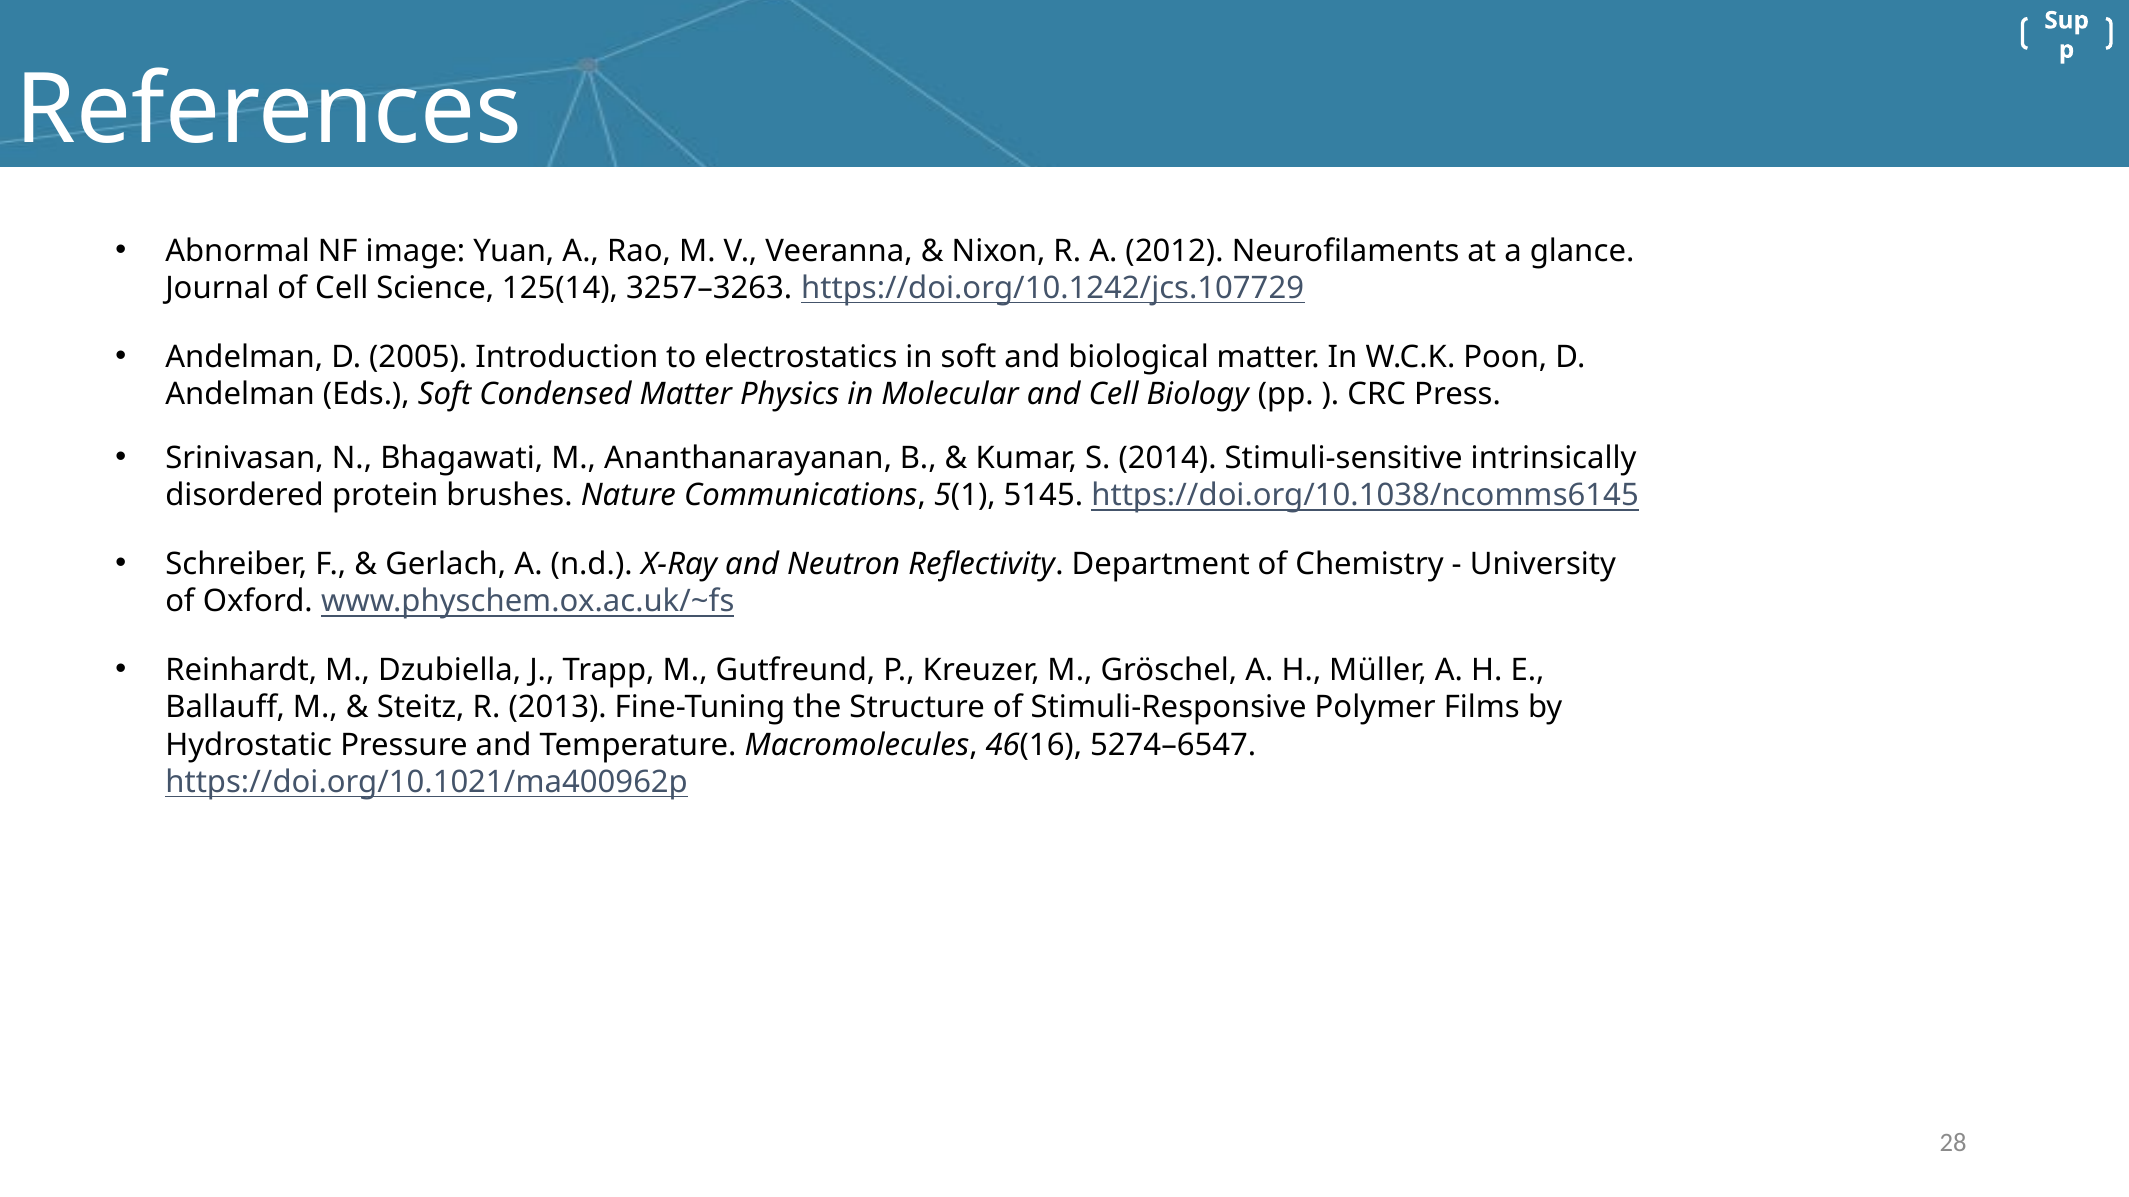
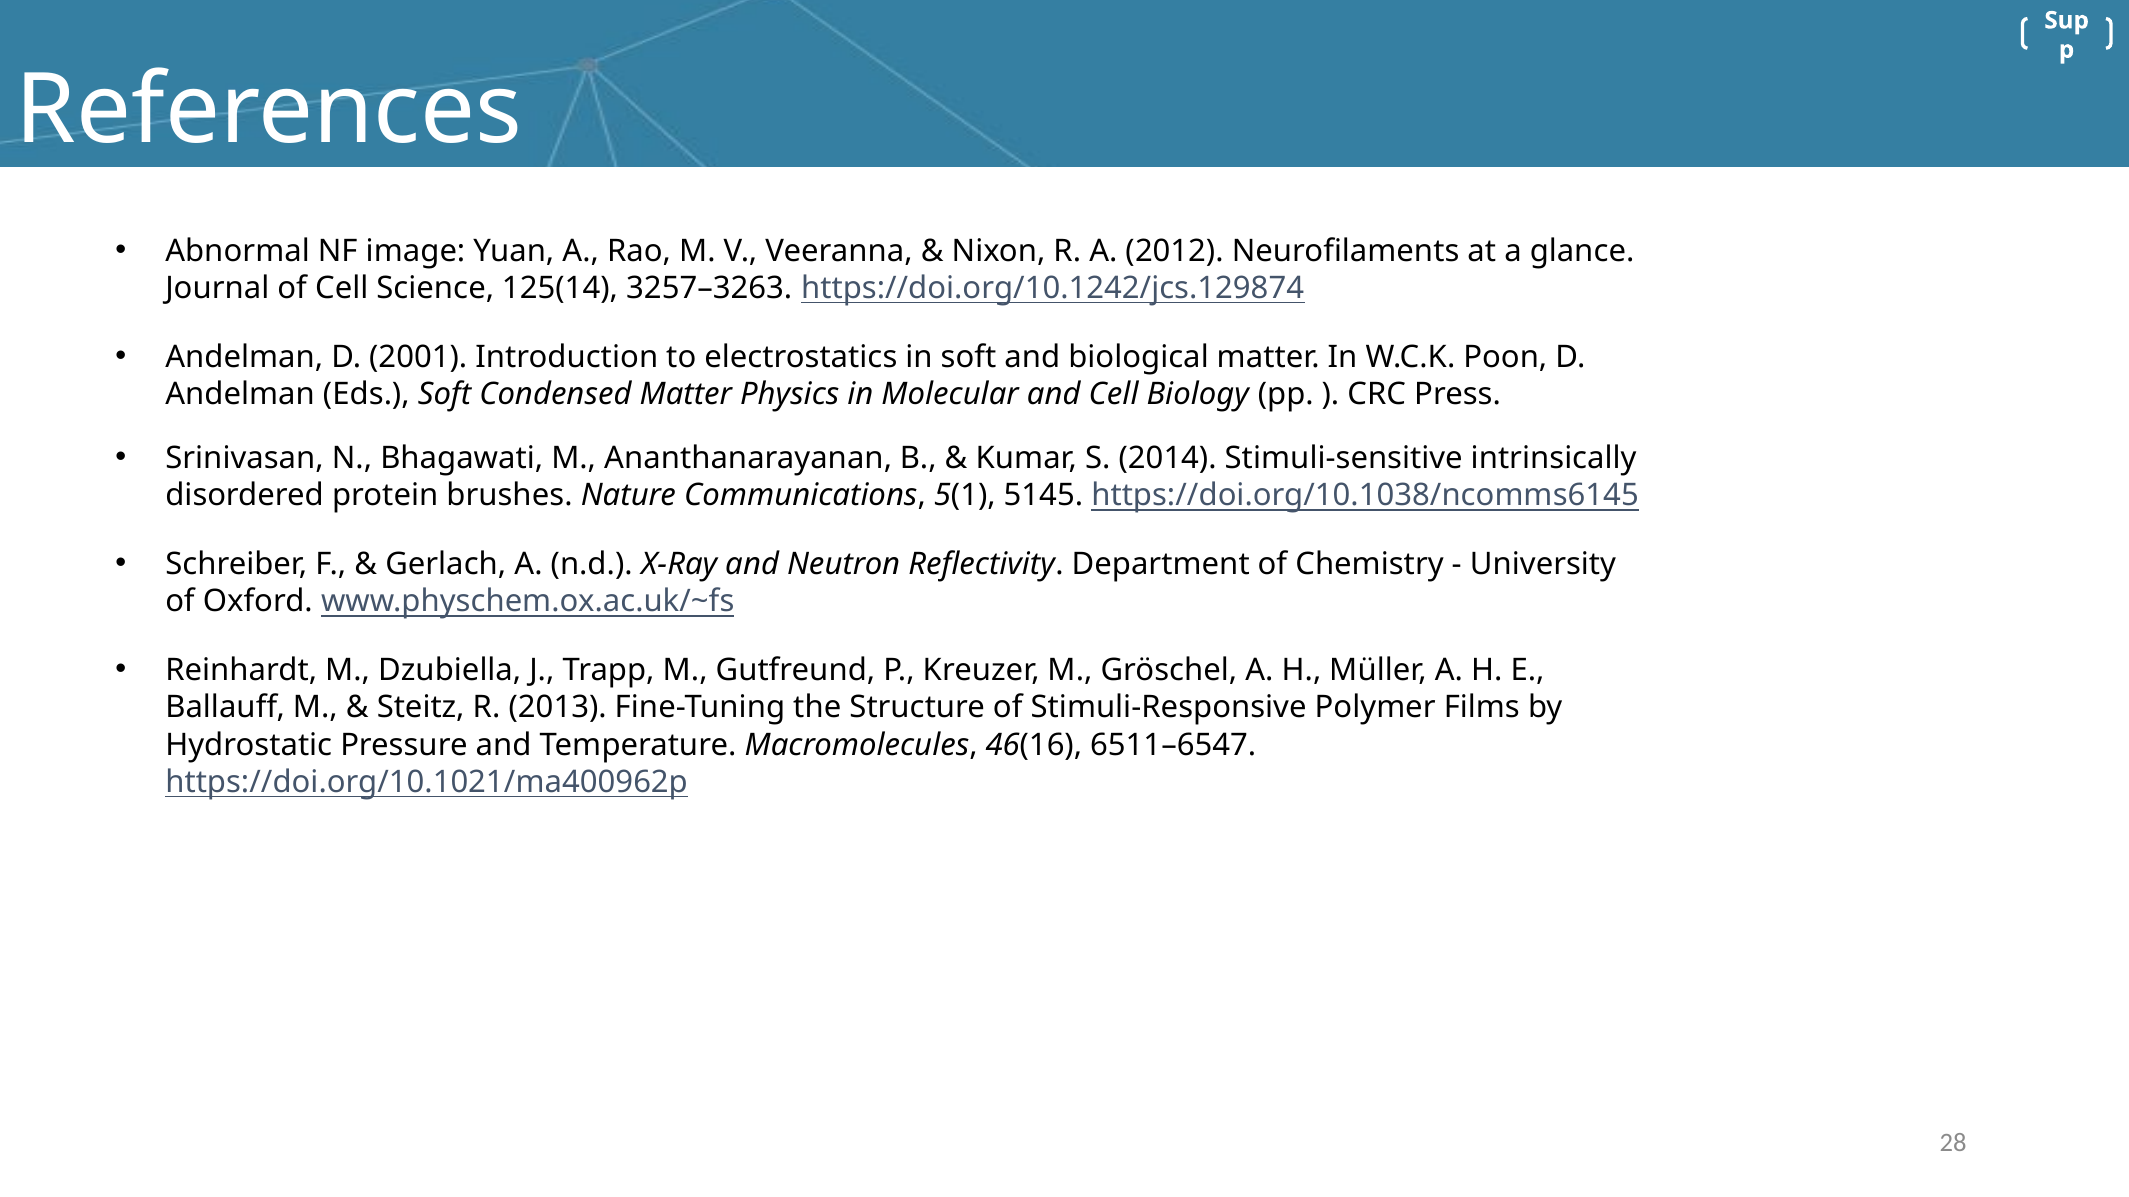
https://doi.org/10.1242/jcs.107729: https://doi.org/10.1242/jcs.107729 -> https://doi.org/10.1242/jcs.129874
2005: 2005 -> 2001
5274–6547: 5274–6547 -> 6511–6547
